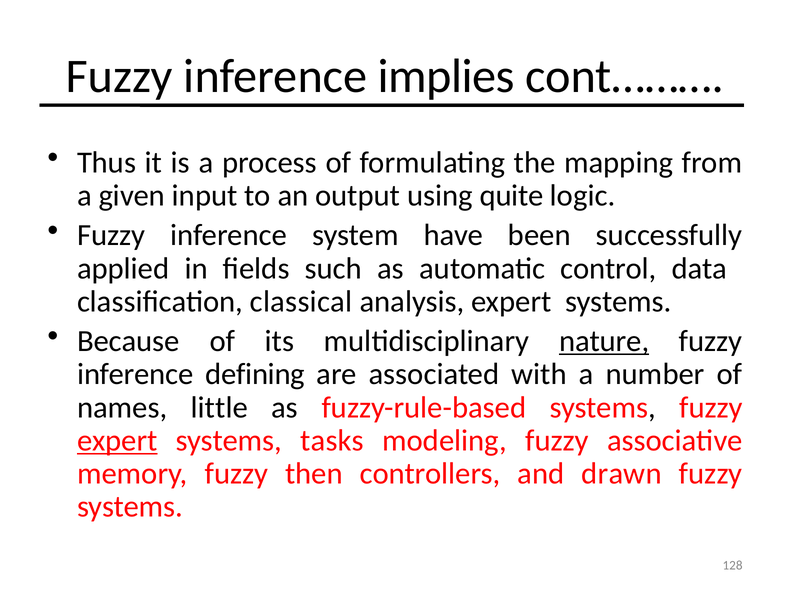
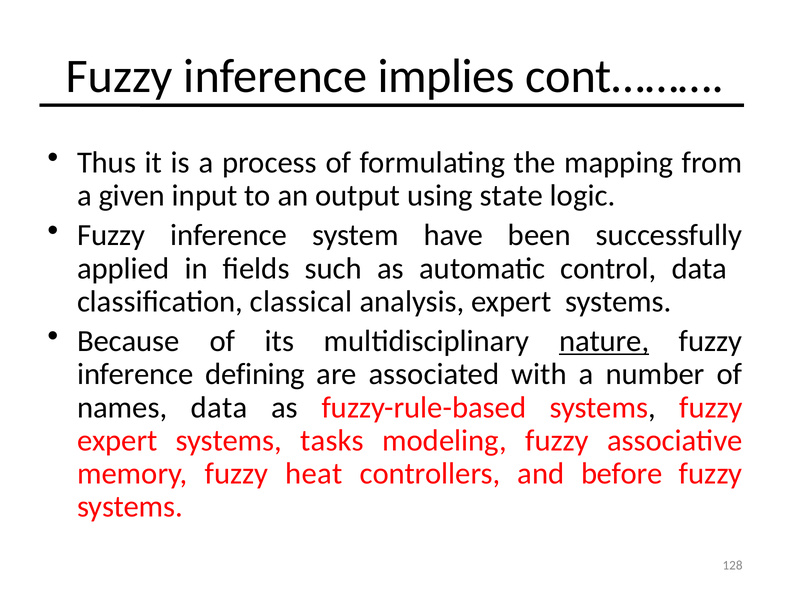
quite: quite -> state
names little: little -> data
expert at (117, 441) underline: present -> none
then: then -> heat
drawn: drawn -> before
